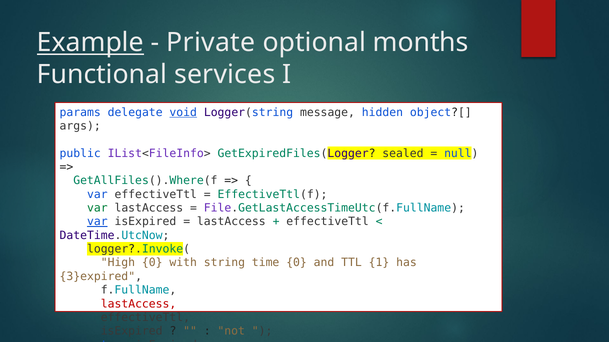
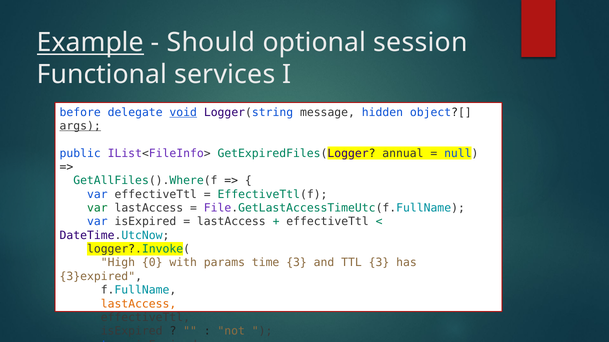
Private: Private -> Should
months: months -> session
params: params -> before
args underline: none -> present
sealed: sealed -> annual
var at (97, 222) underline: present -> none
string: string -> params
time 0: 0 -> 3
TTL 1: 1 -> 3
lastAccess at (139, 304) colour: red -> orange
